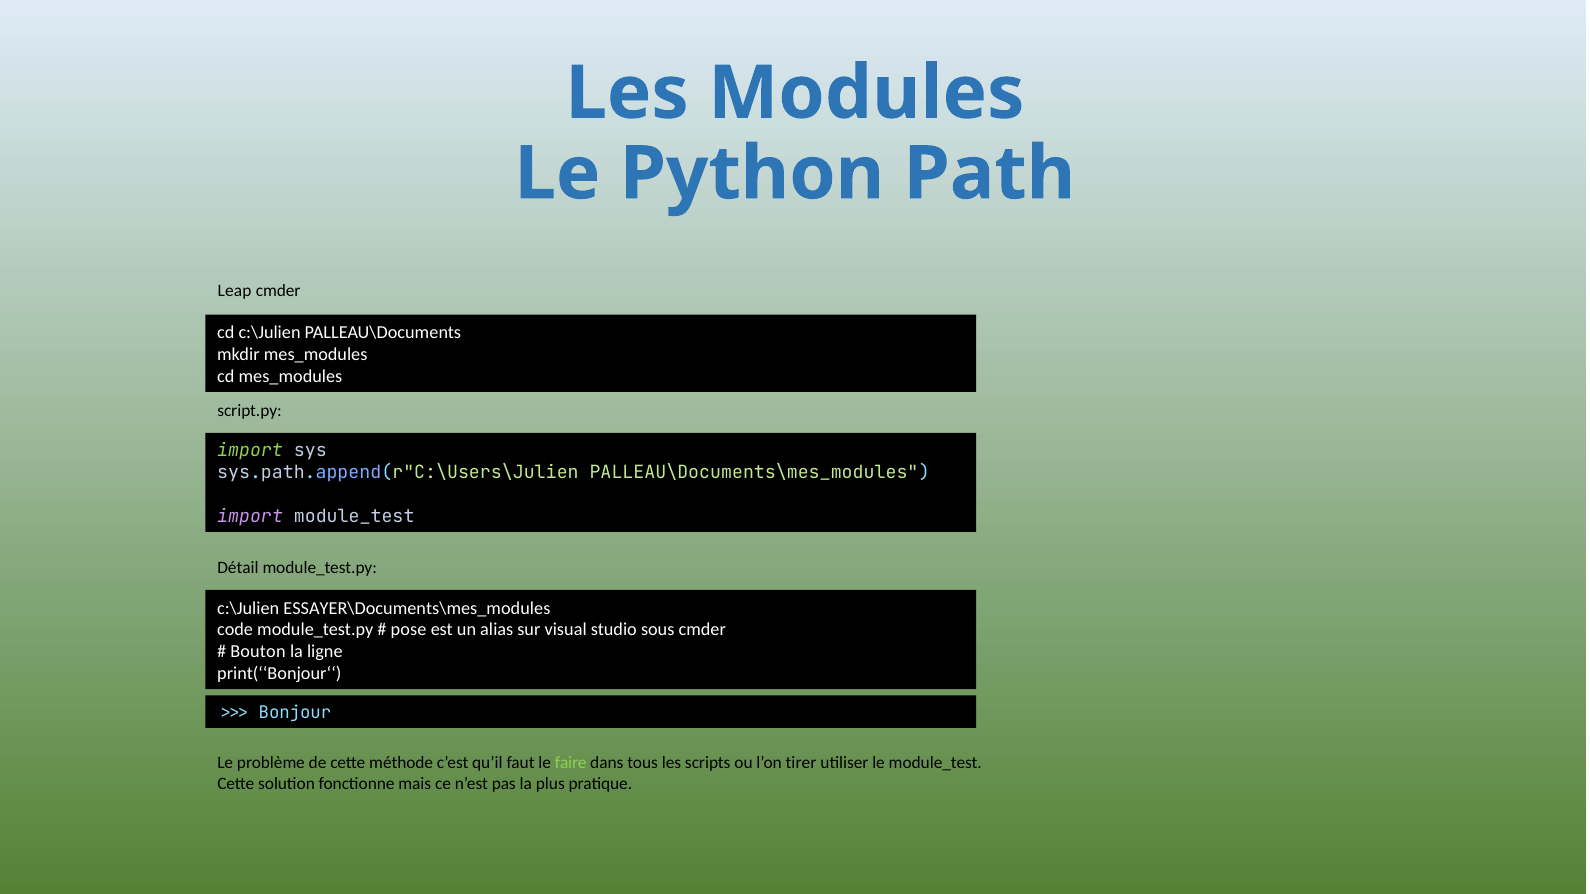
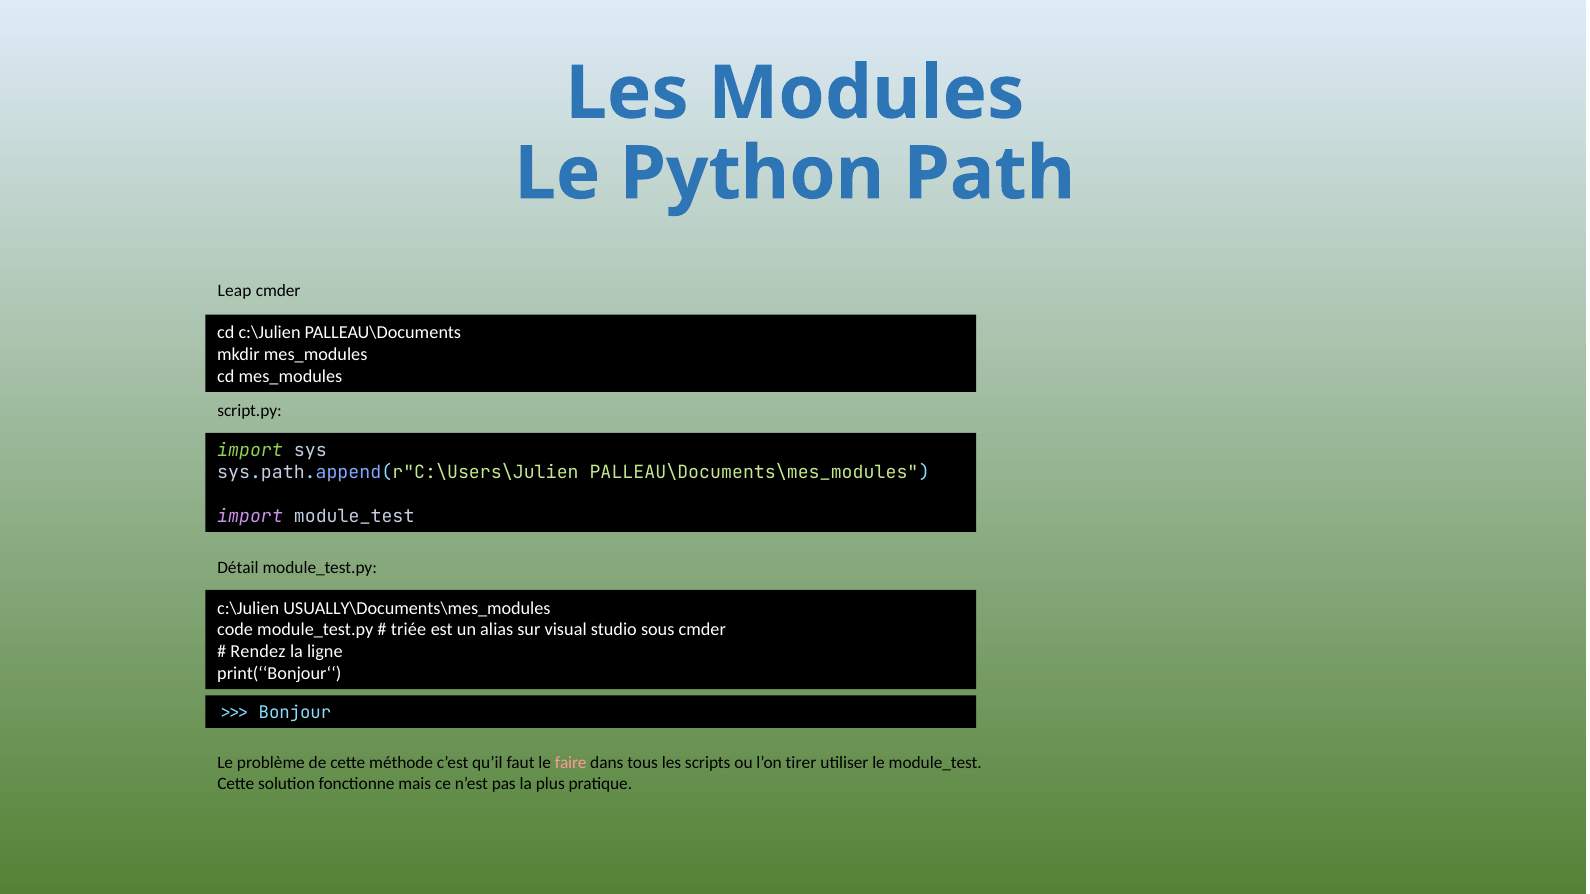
ESSAYER\Documents\mes_modules: ESSAYER\Documents\mes_modules -> USUALLY\Documents\mes_modules
pose: pose -> triée
Bouton: Bouton -> Rendez
faire colour: light green -> pink
